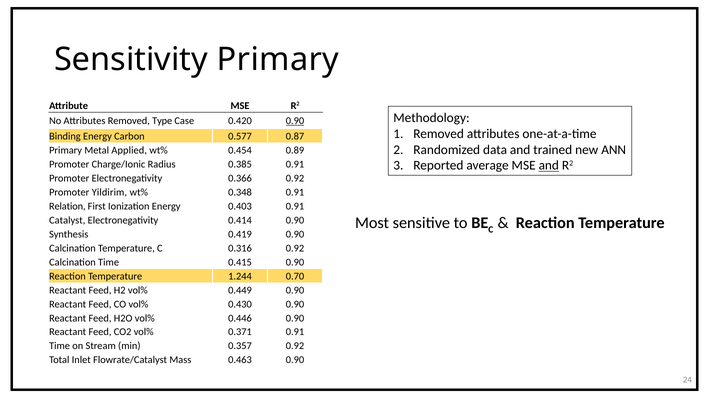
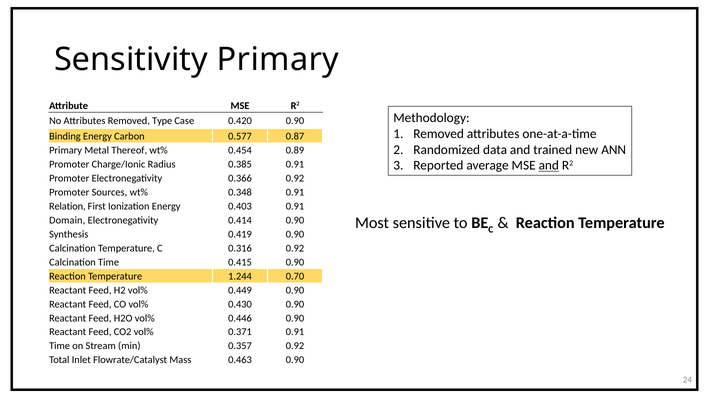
0.90 at (295, 121) underline: present -> none
Applied: Applied -> Thereof
Yildirim: Yildirim -> Sources
Catalyst: Catalyst -> Domain
